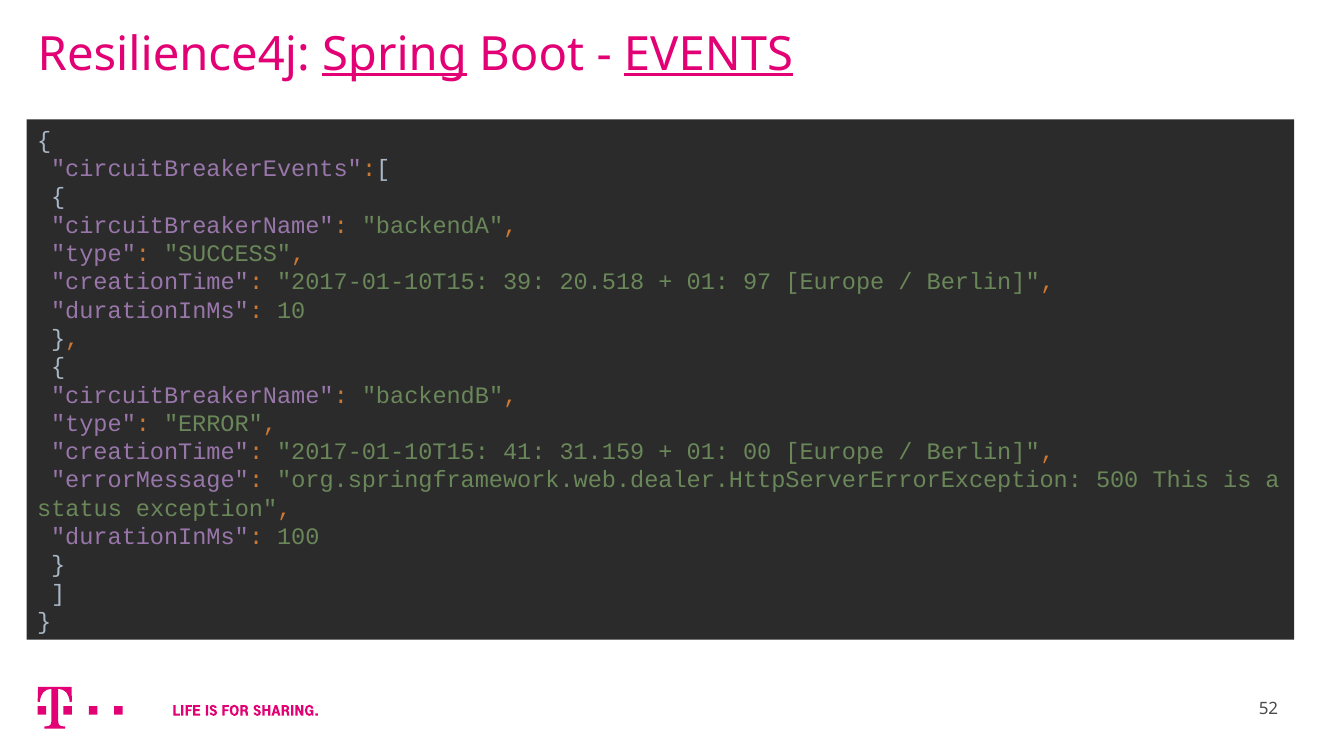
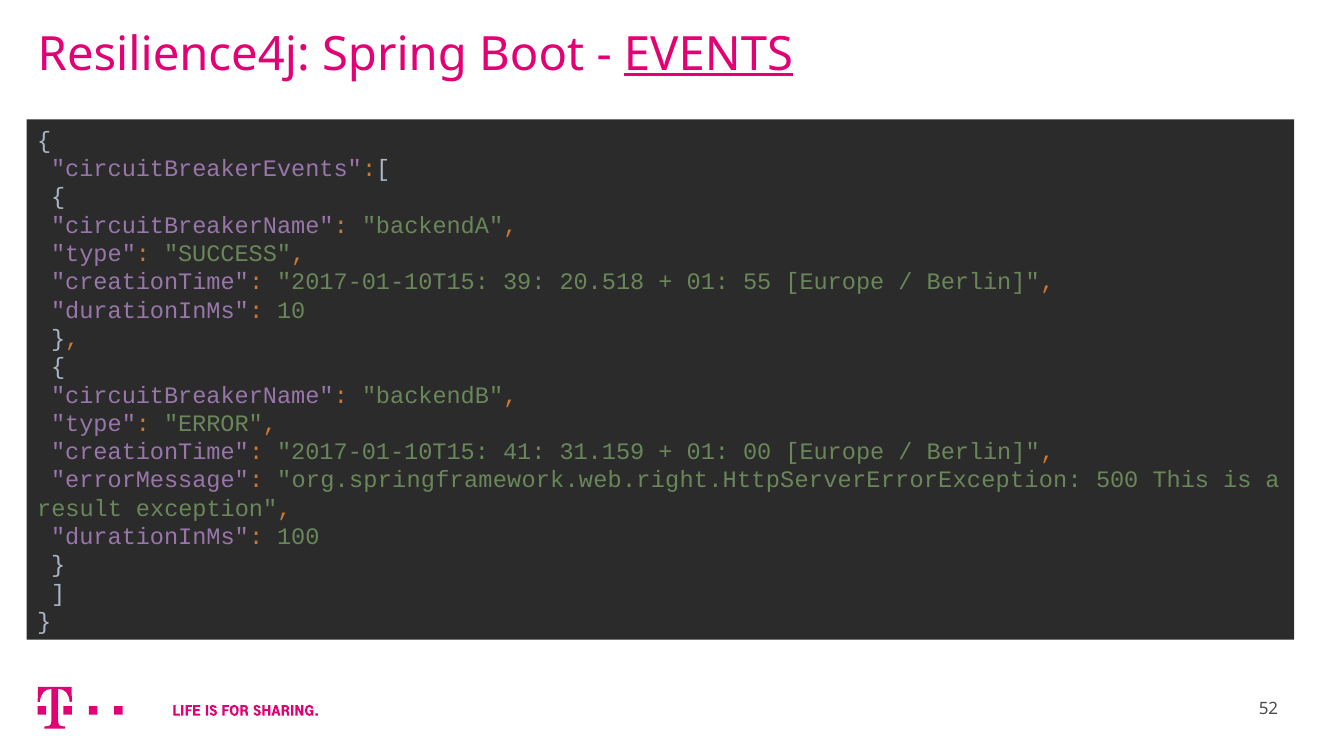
Spring underline: present -> none
97: 97 -> 55
org.springframework.web.dealer.HttpServerErrorException: org.springframework.web.dealer.HttpServerErrorException -> org.springframework.web.right.HttpServerErrorException
status: status -> result
